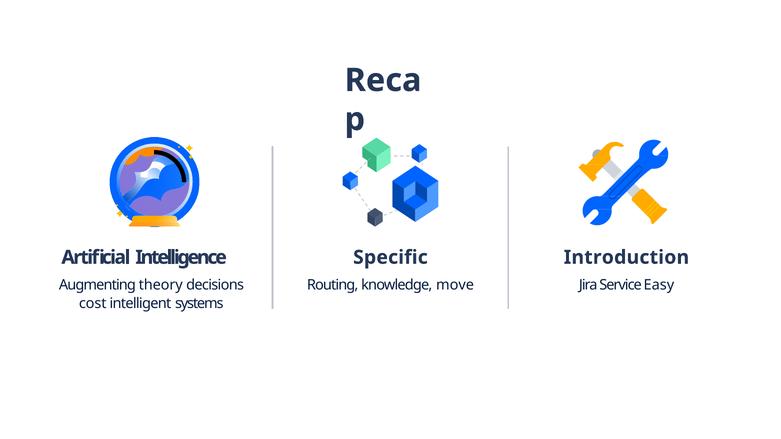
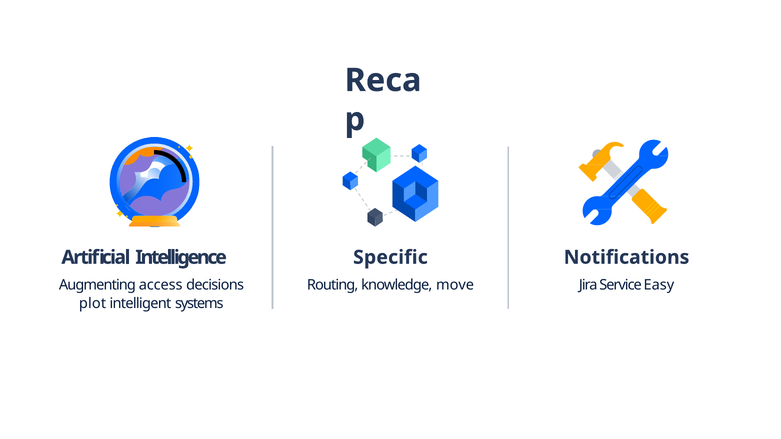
Introduction: Introduction -> Notifications
theory: theory -> access
cost: cost -> plot
